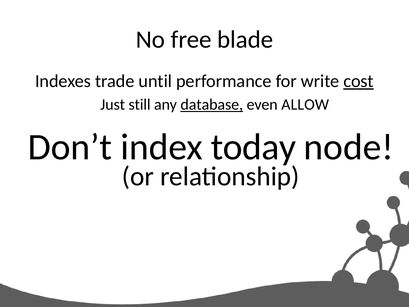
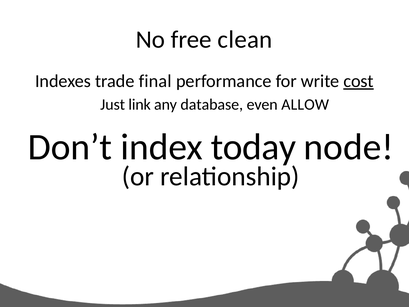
blade: blade -> clean
until: until -> final
still: still -> link
database underline: present -> none
